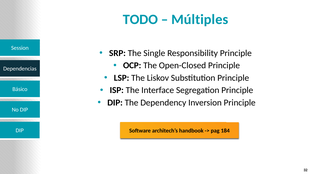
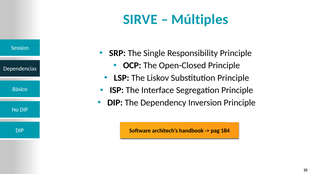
TODO: TODO -> SIRVE
